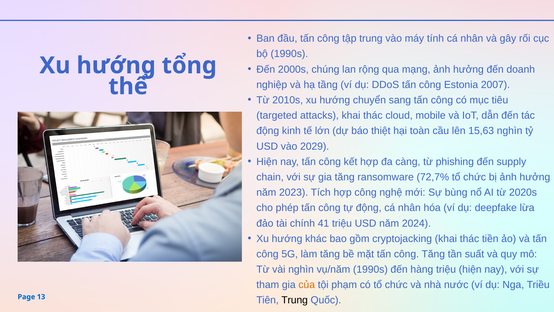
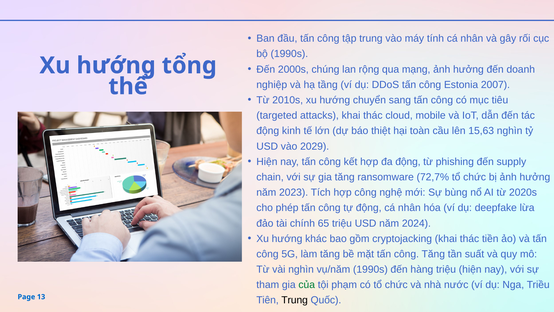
đa càng: càng -> động
41: 41 -> 65
của colour: orange -> green
